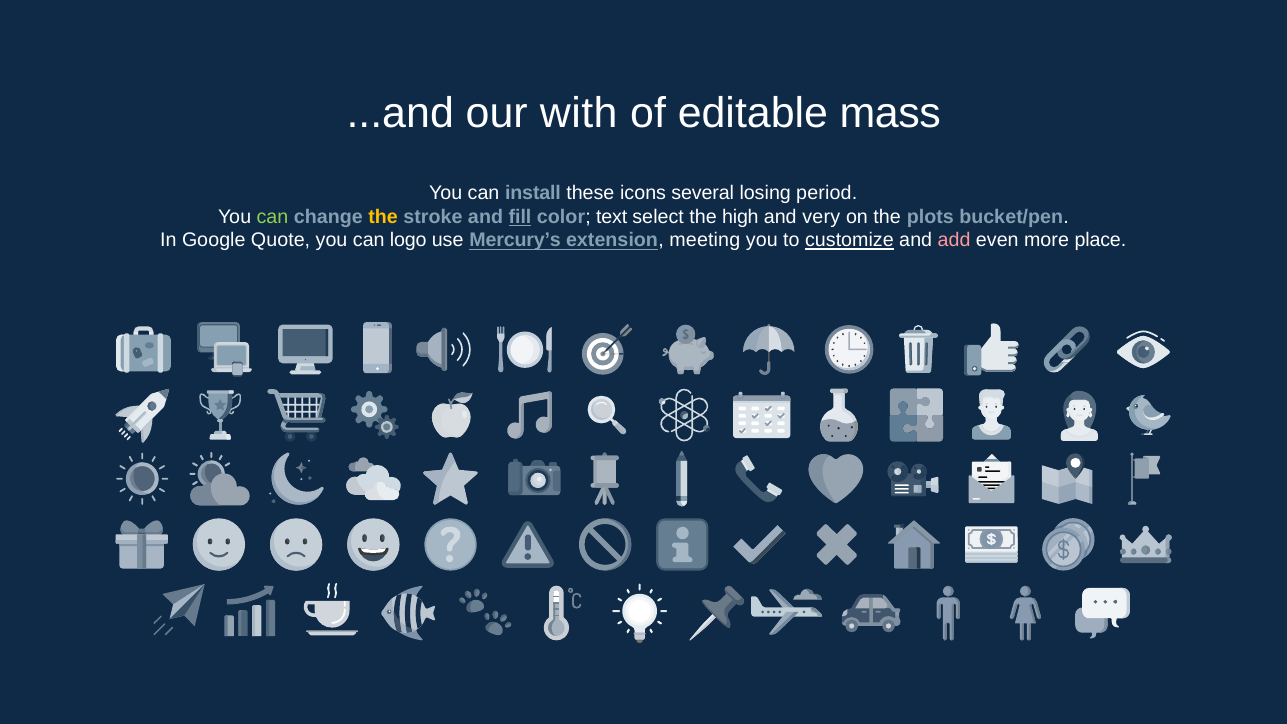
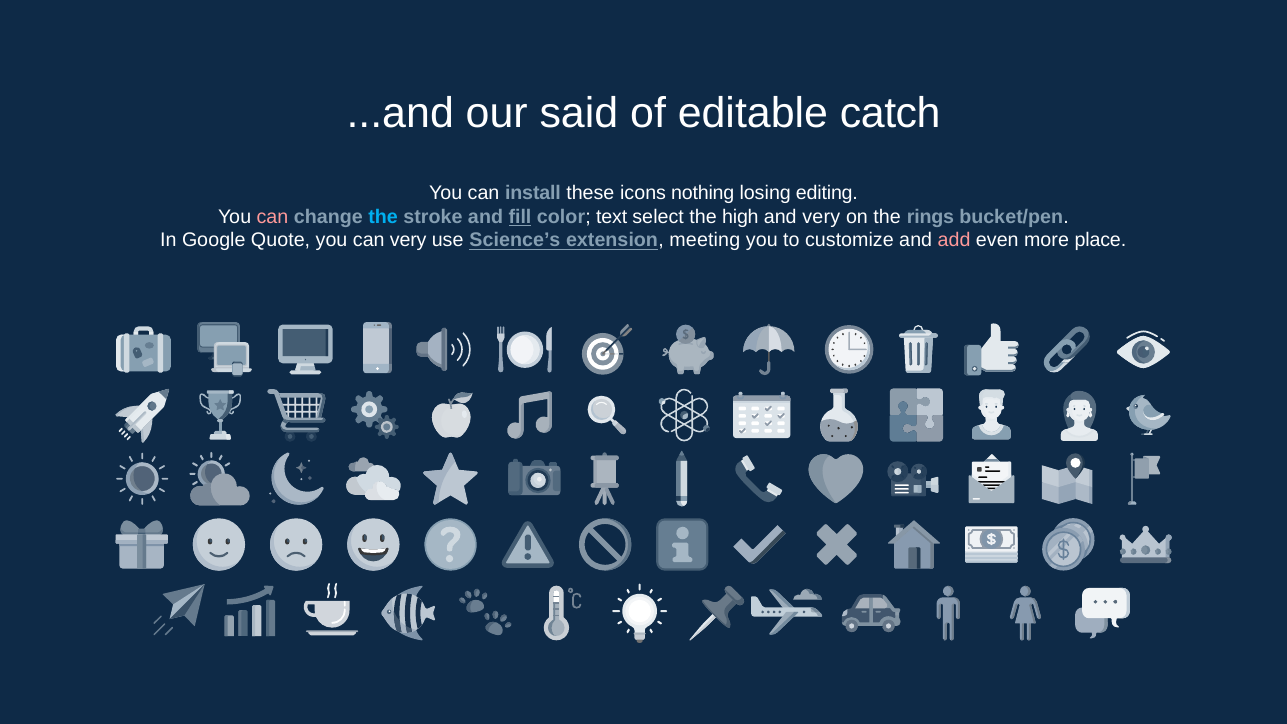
with: with -> said
mass: mass -> catch
several: several -> nothing
period: period -> editing
can at (272, 217) colour: light green -> pink
the at (383, 217) colour: yellow -> light blue
plots: plots -> rings
can logo: logo -> very
Mercury’s: Mercury’s -> Science’s
customize underline: present -> none
